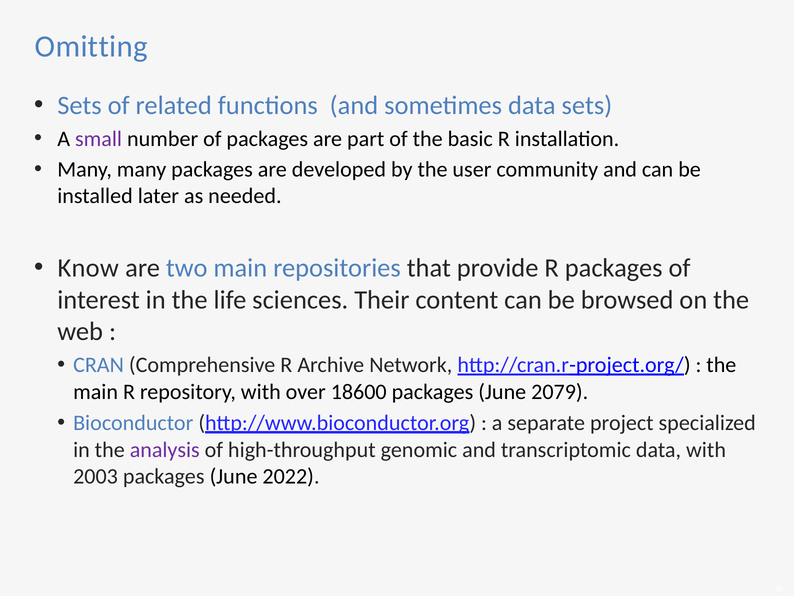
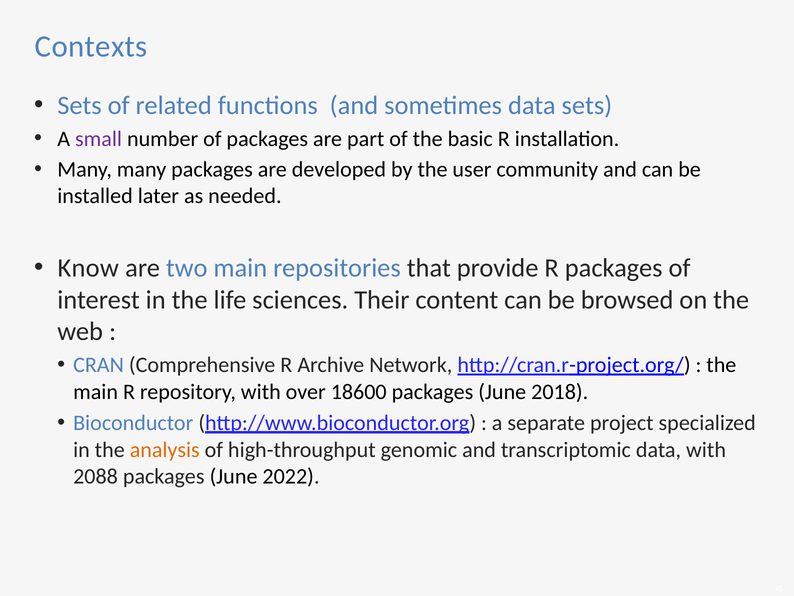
Omitting: Omitting -> Contexts
2079: 2079 -> 2018
analysis colour: purple -> orange
2003: 2003 -> 2088
